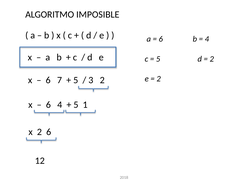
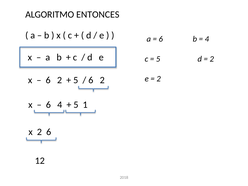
IMPOSIBLE: IMPOSIBLE -> ENTONCES
7 at (60, 80): 7 -> 2
3 at (91, 80): 3 -> 6
